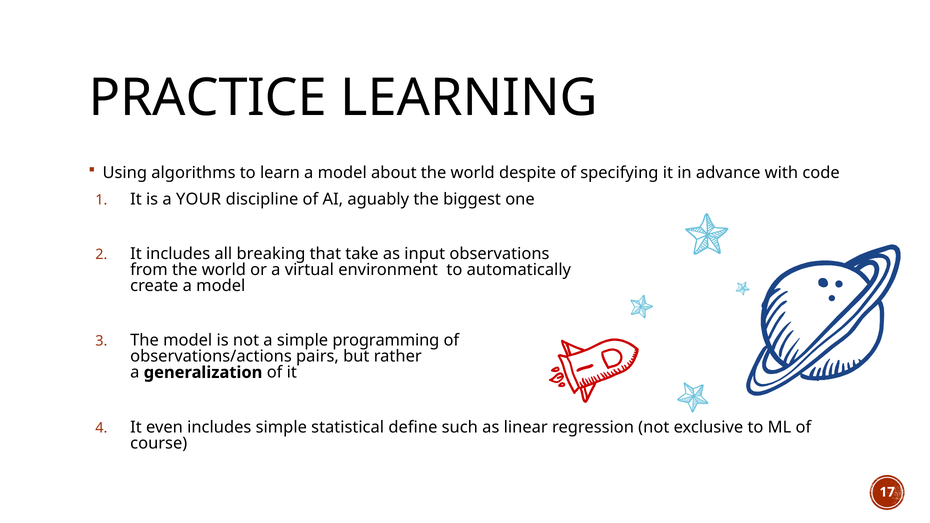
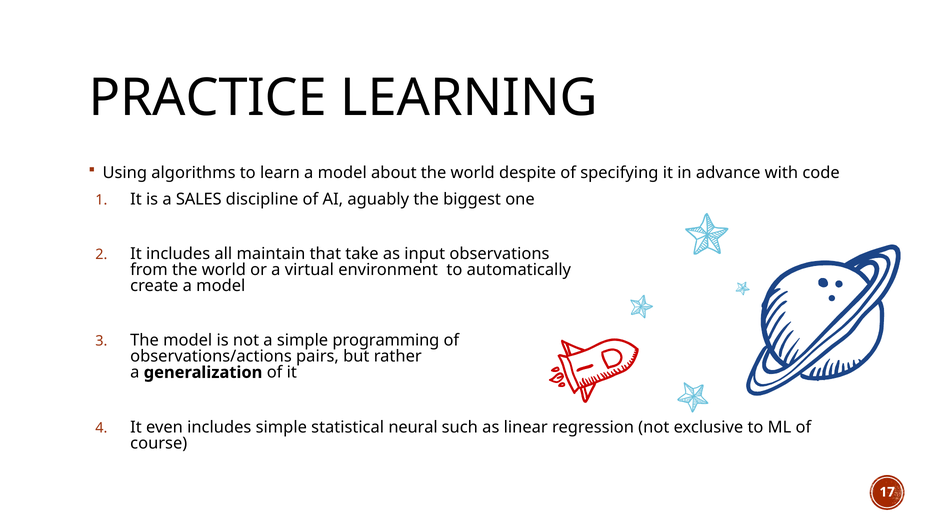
YOUR: YOUR -> SALES
breaking: breaking -> maintain
define: define -> neural
